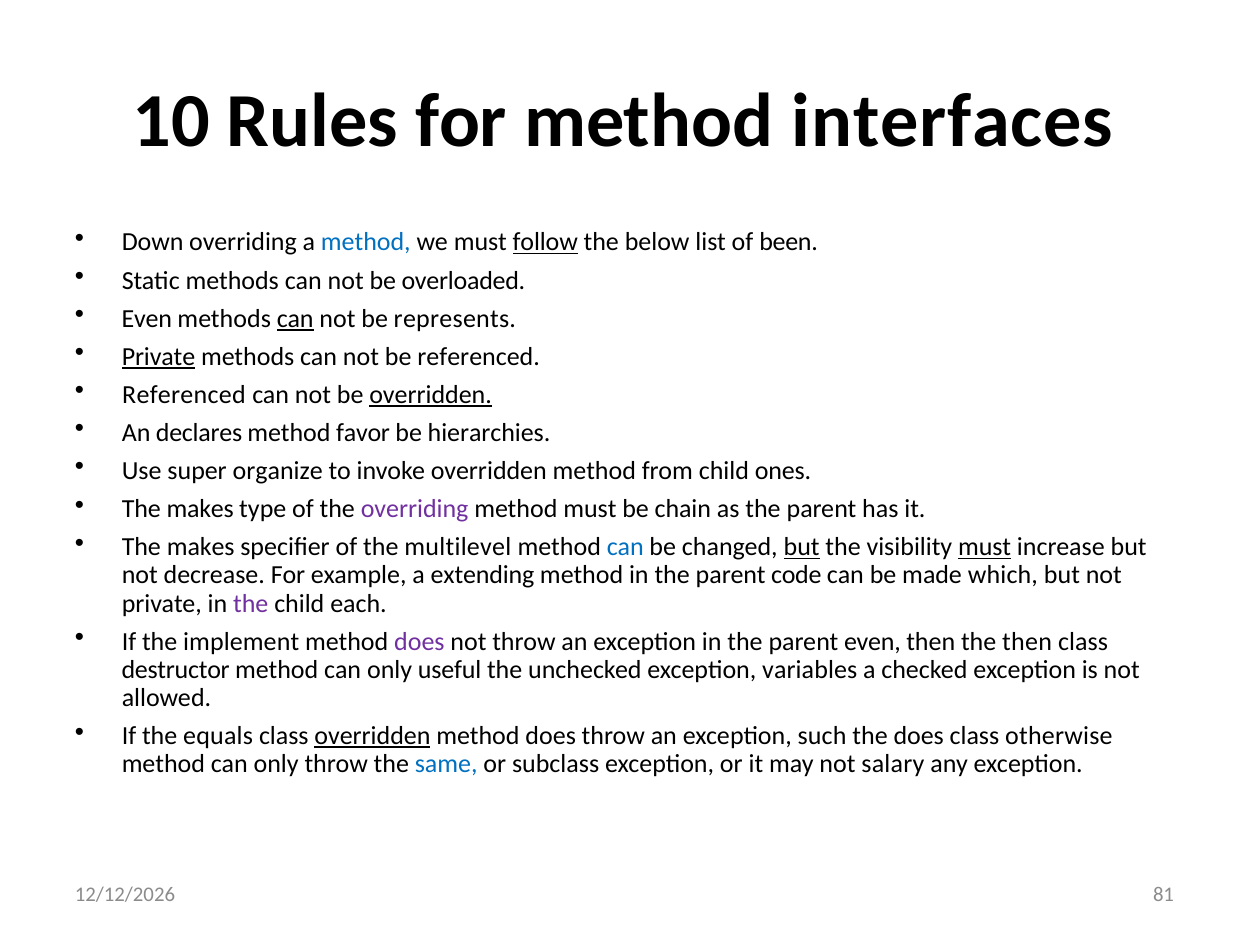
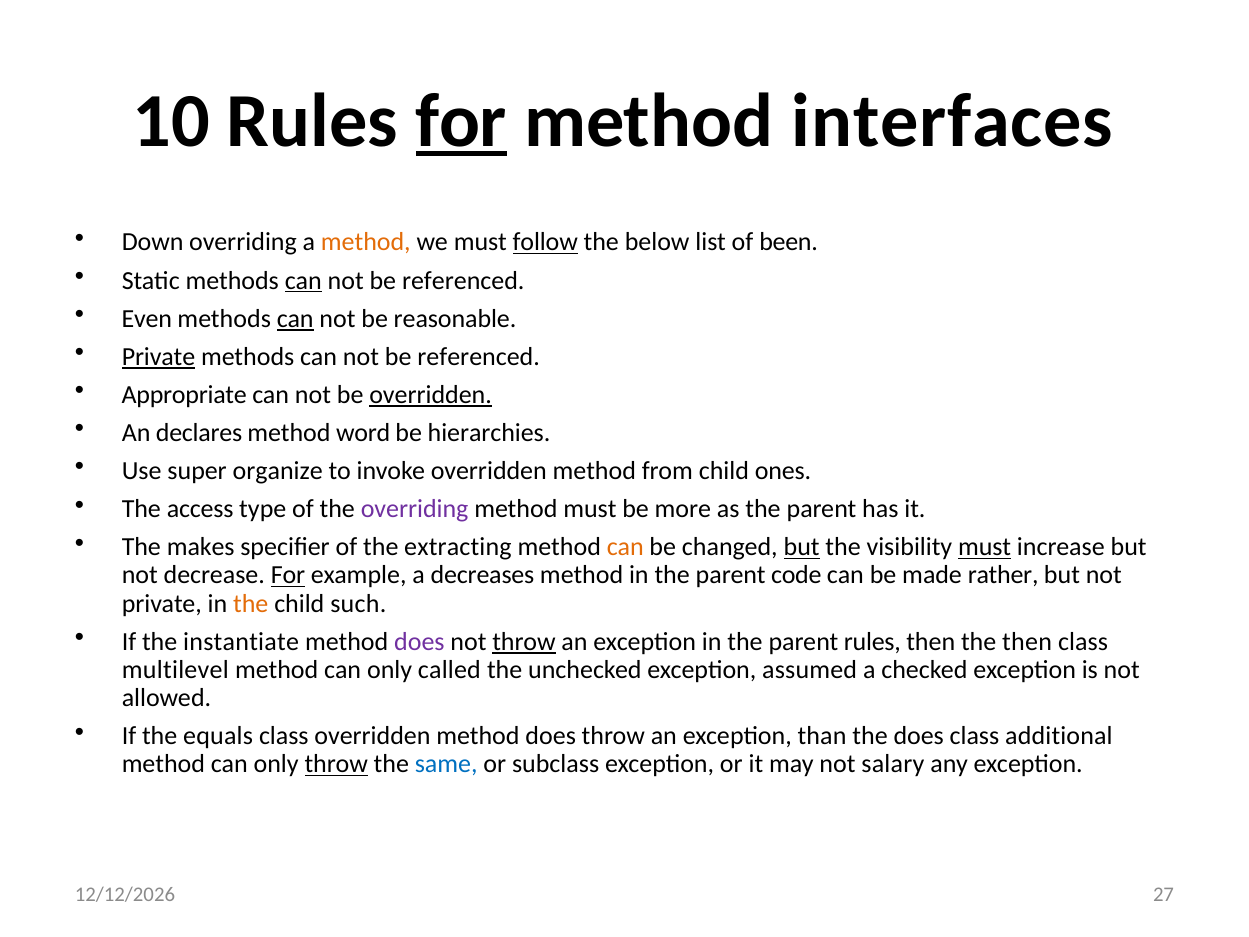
for at (461, 121) underline: none -> present
method at (366, 242) colour: blue -> orange
can at (303, 280) underline: none -> present
overloaded at (463, 280): overloaded -> referenced
represents: represents -> reasonable
Referenced at (184, 395): Referenced -> Appropriate
favor: favor -> word
makes at (200, 509): makes -> access
chain: chain -> more
multilevel: multilevel -> extracting
can at (625, 547) colour: blue -> orange
For at (288, 575) underline: none -> present
extending: extending -> decreases
which: which -> rather
the at (251, 603) colour: purple -> orange
each: each -> such
implement: implement -> instantiate
throw at (524, 641) underline: none -> present
parent even: even -> rules
destructor: destructor -> multilevel
useful: useful -> called
variables: variables -> assumed
overridden at (372, 736) underline: present -> none
such: such -> than
otherwise: otherwise -> additional
throw at (336, 764) underline: none -> present
81: 81 -> 27
